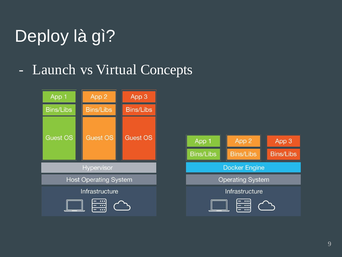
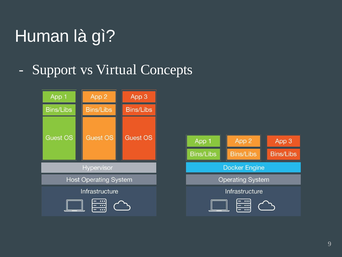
Deploy: Deploy -> Human
Launch: Launch -> Support
